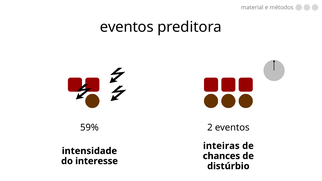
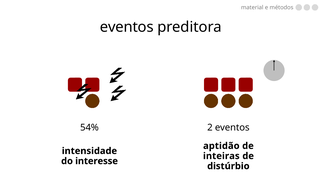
59%: 59% -> 54%
inteiras: inteiras -> aptidão
chances: chances -> inteiras
